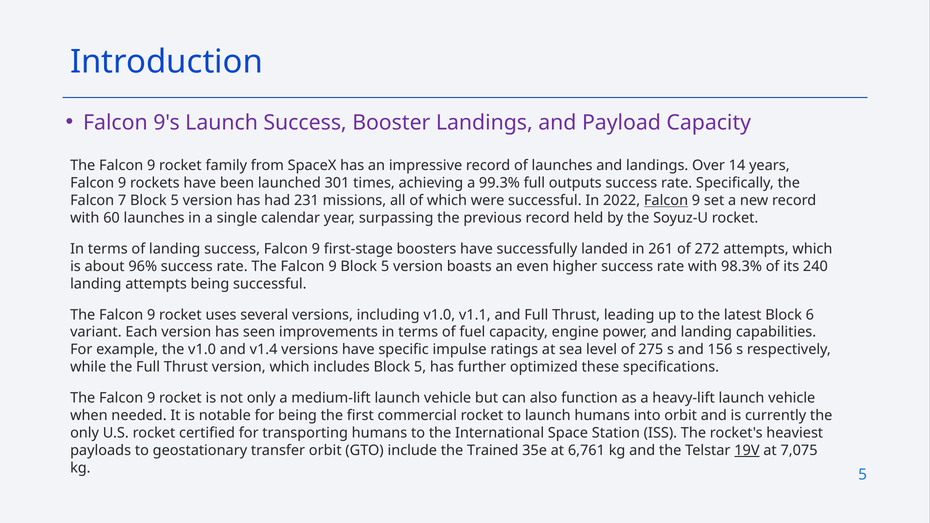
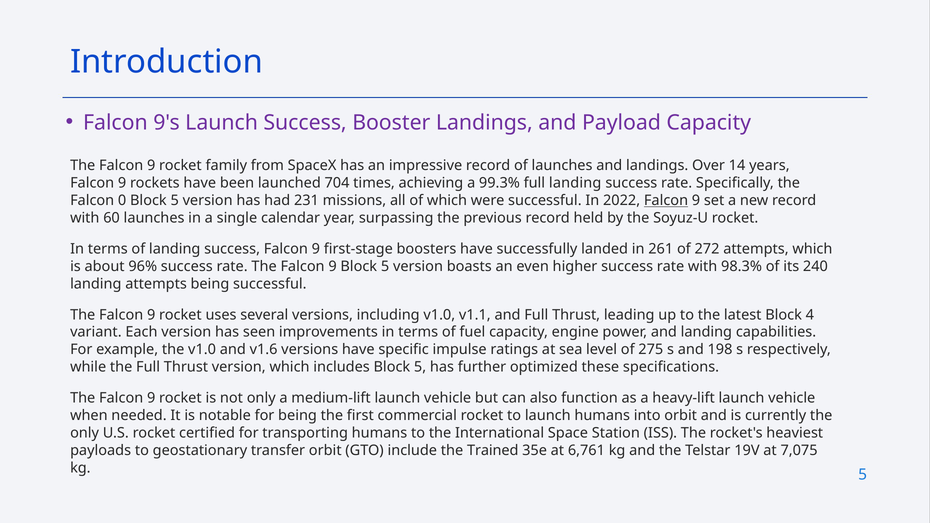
301: 301 -> 704
full outputs: outputs -> landing
7: 7 -> 0
6: 6 -> 4
v1.4: v1.4 -> v1.6
156: 156 -> 198
19V underline: present -> none
